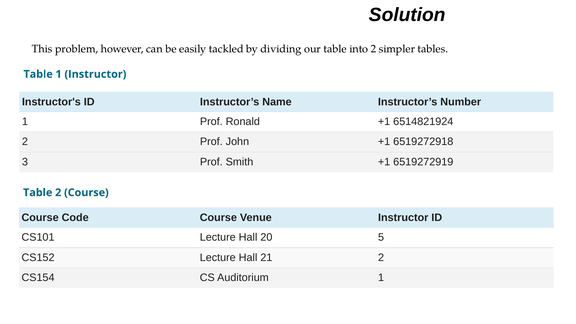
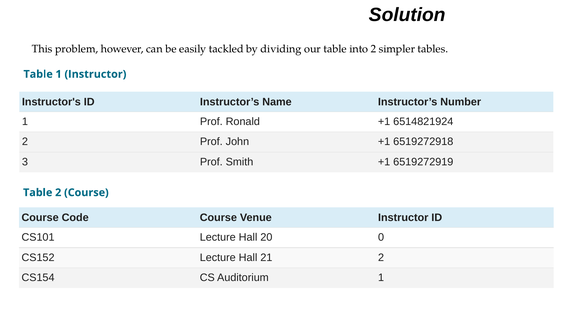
5: 5 -> 0
